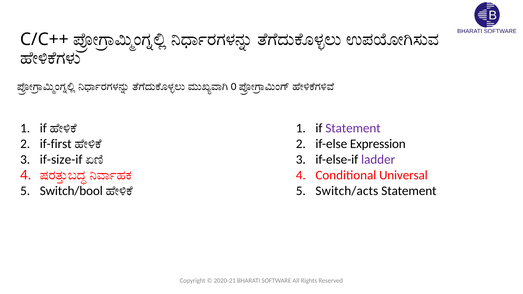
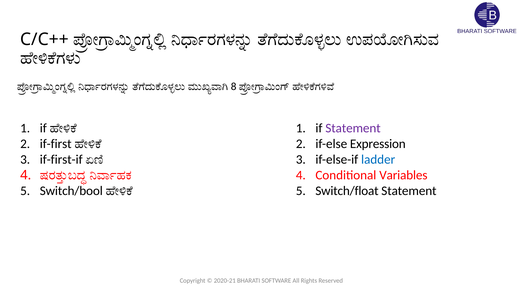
0: 0 -> 8
if-size-if: if-size-if -> if-first-if
ladder colour: purple -> blue
Universal: Universal -> Variables
Switch/acts: Switch/acts -> Switch/float
